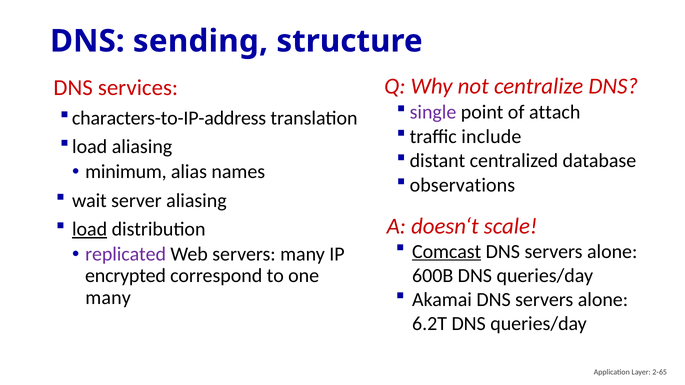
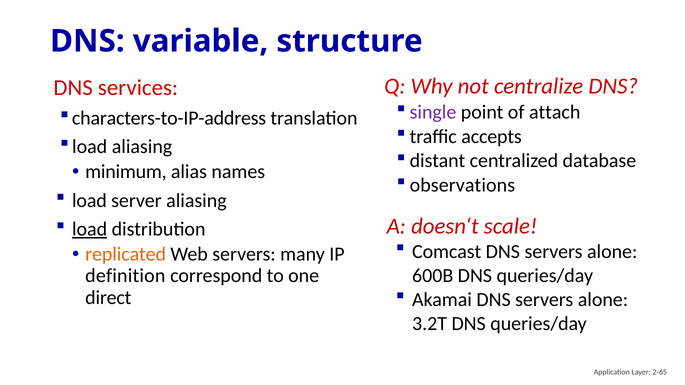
sending: sending -> variable
include: include -> accepts
wait at (89, 201): wait -> load
Comcast underline: present -> none
replicated colour: purple -> orange
encrypted: encrypted -> definition
many at (108, 298): many -> direct
6.2T: 6.2T -> 3.2T
